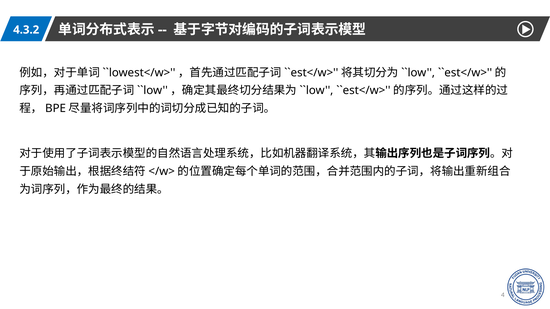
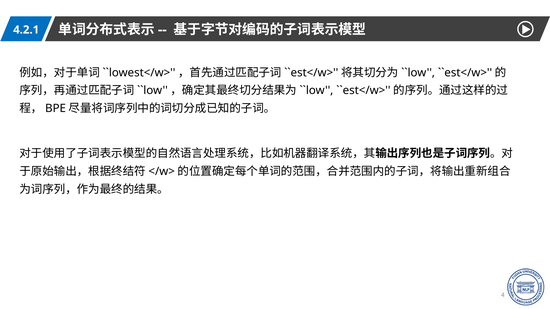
4.3.2: 4.3.2 -> 4.2.1
